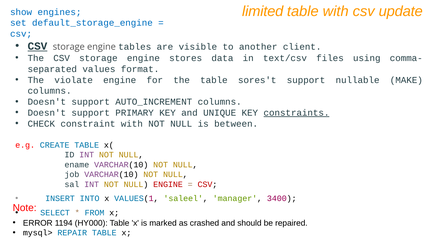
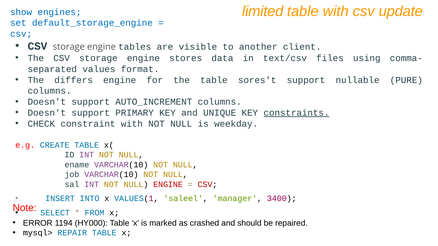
CSV at (37, 46) underline: present -> none
violate: violate -> differs
MAKE: MAKE -> PURE
between: between -> weekday
